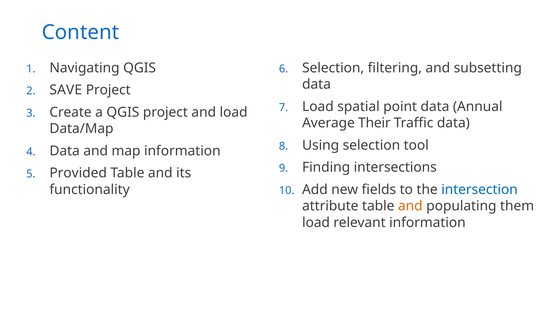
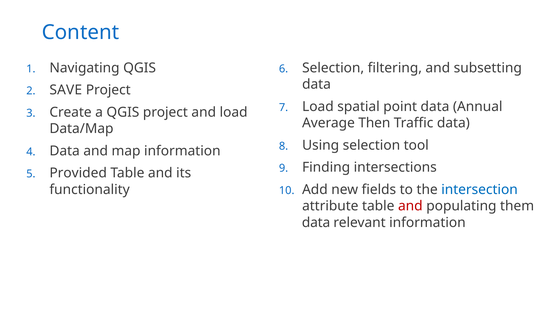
Their: Their -> Then
and at (410, 206) colour: orange -> red
load at (316, 222): load -> data
